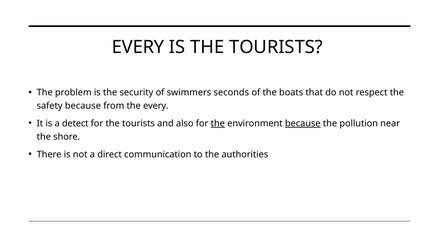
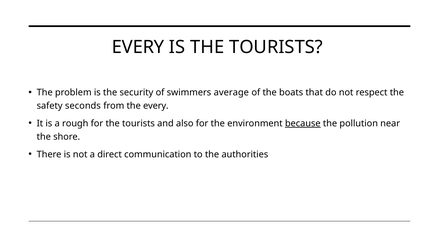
seconds: seconds -> average
safety because: because -> seconds
detect: detect -> rough
the at (218, 123) underline: present -> none
